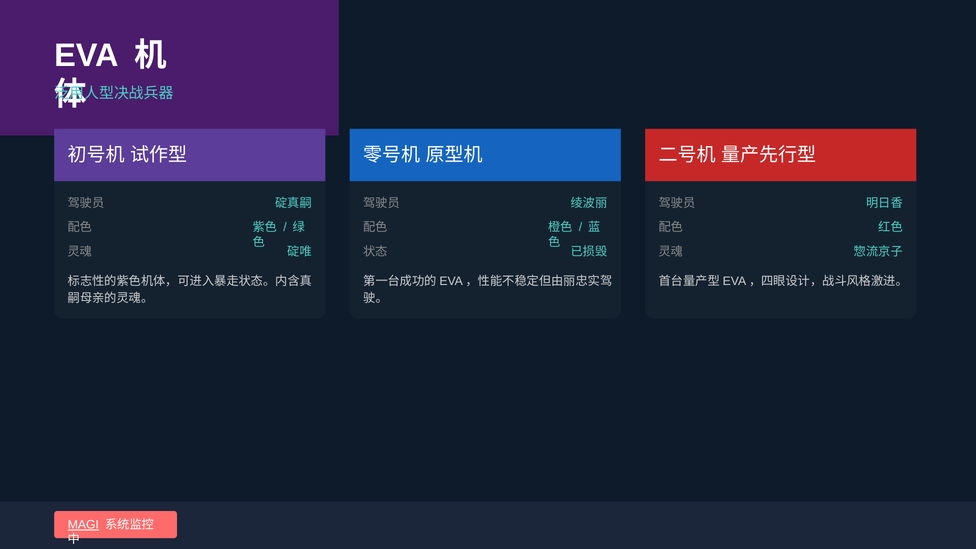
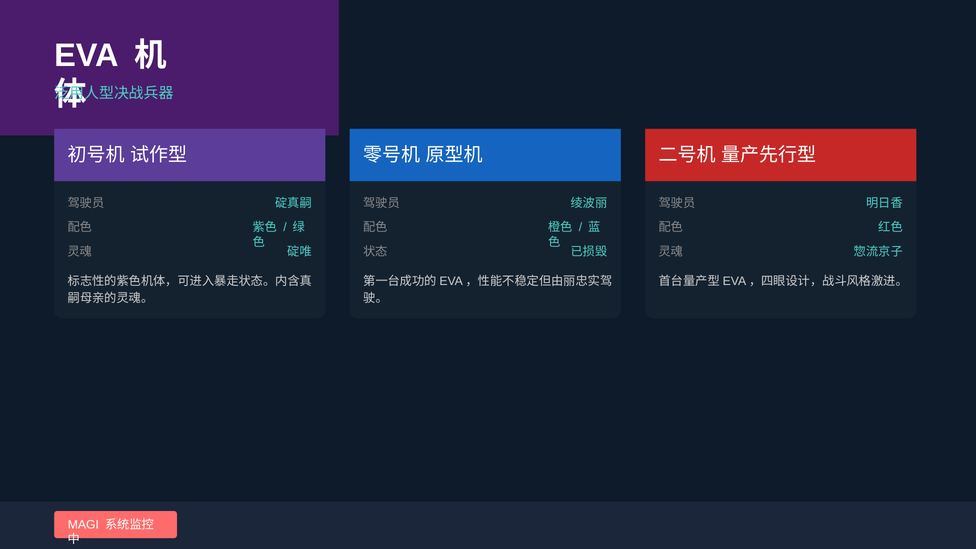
MAGI underline: present -> none
